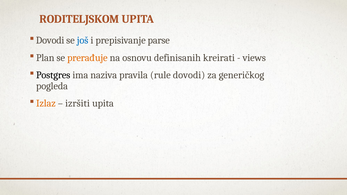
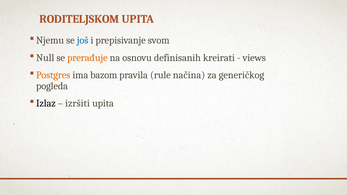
Dovodi at (50, 40): Dovodi -> Njemu
parse: parse -> svom
Plan: Plan -> Null
Postgres colour: black -> orange
naziva: naziva -> bazom
rule dovodi: dovodi -> načina
Izlaz colour: orange -> black
